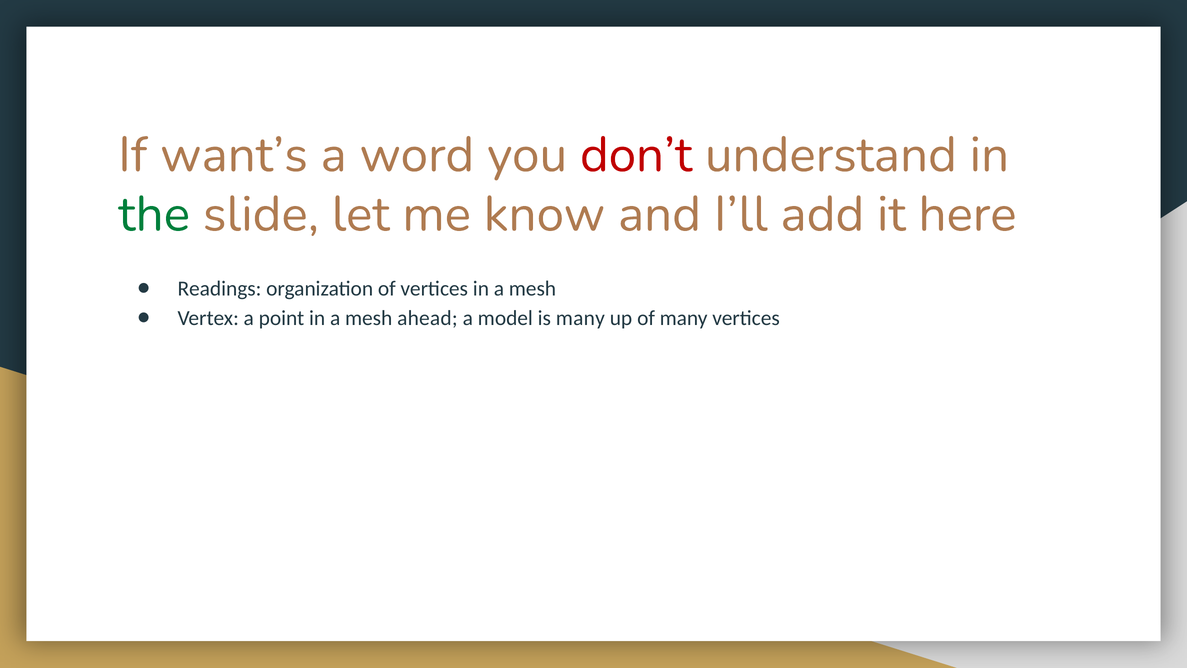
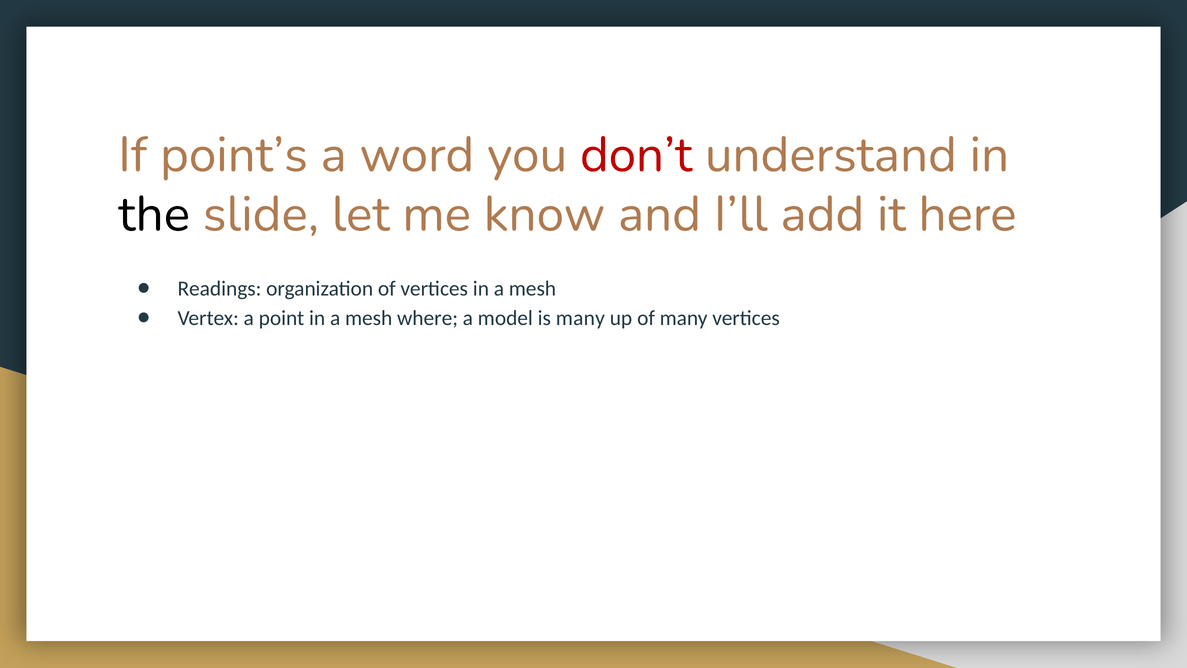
want’s: want’s -> point’s
the colour: green -> black
ahead: ahead -> where
